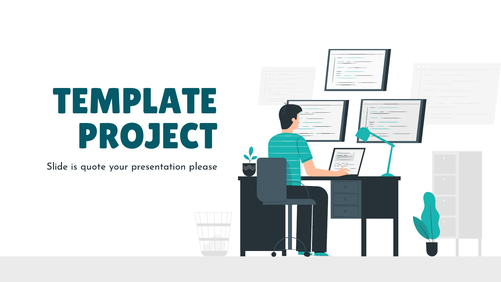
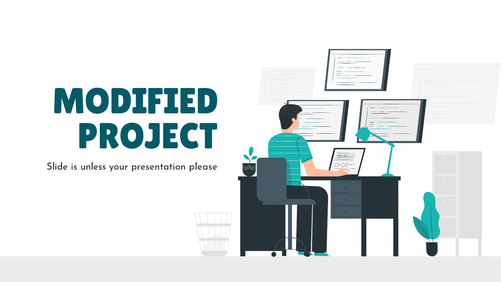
TEMPLATE: TEMPLATE -> MODIFIED
quote: quote -> unless
